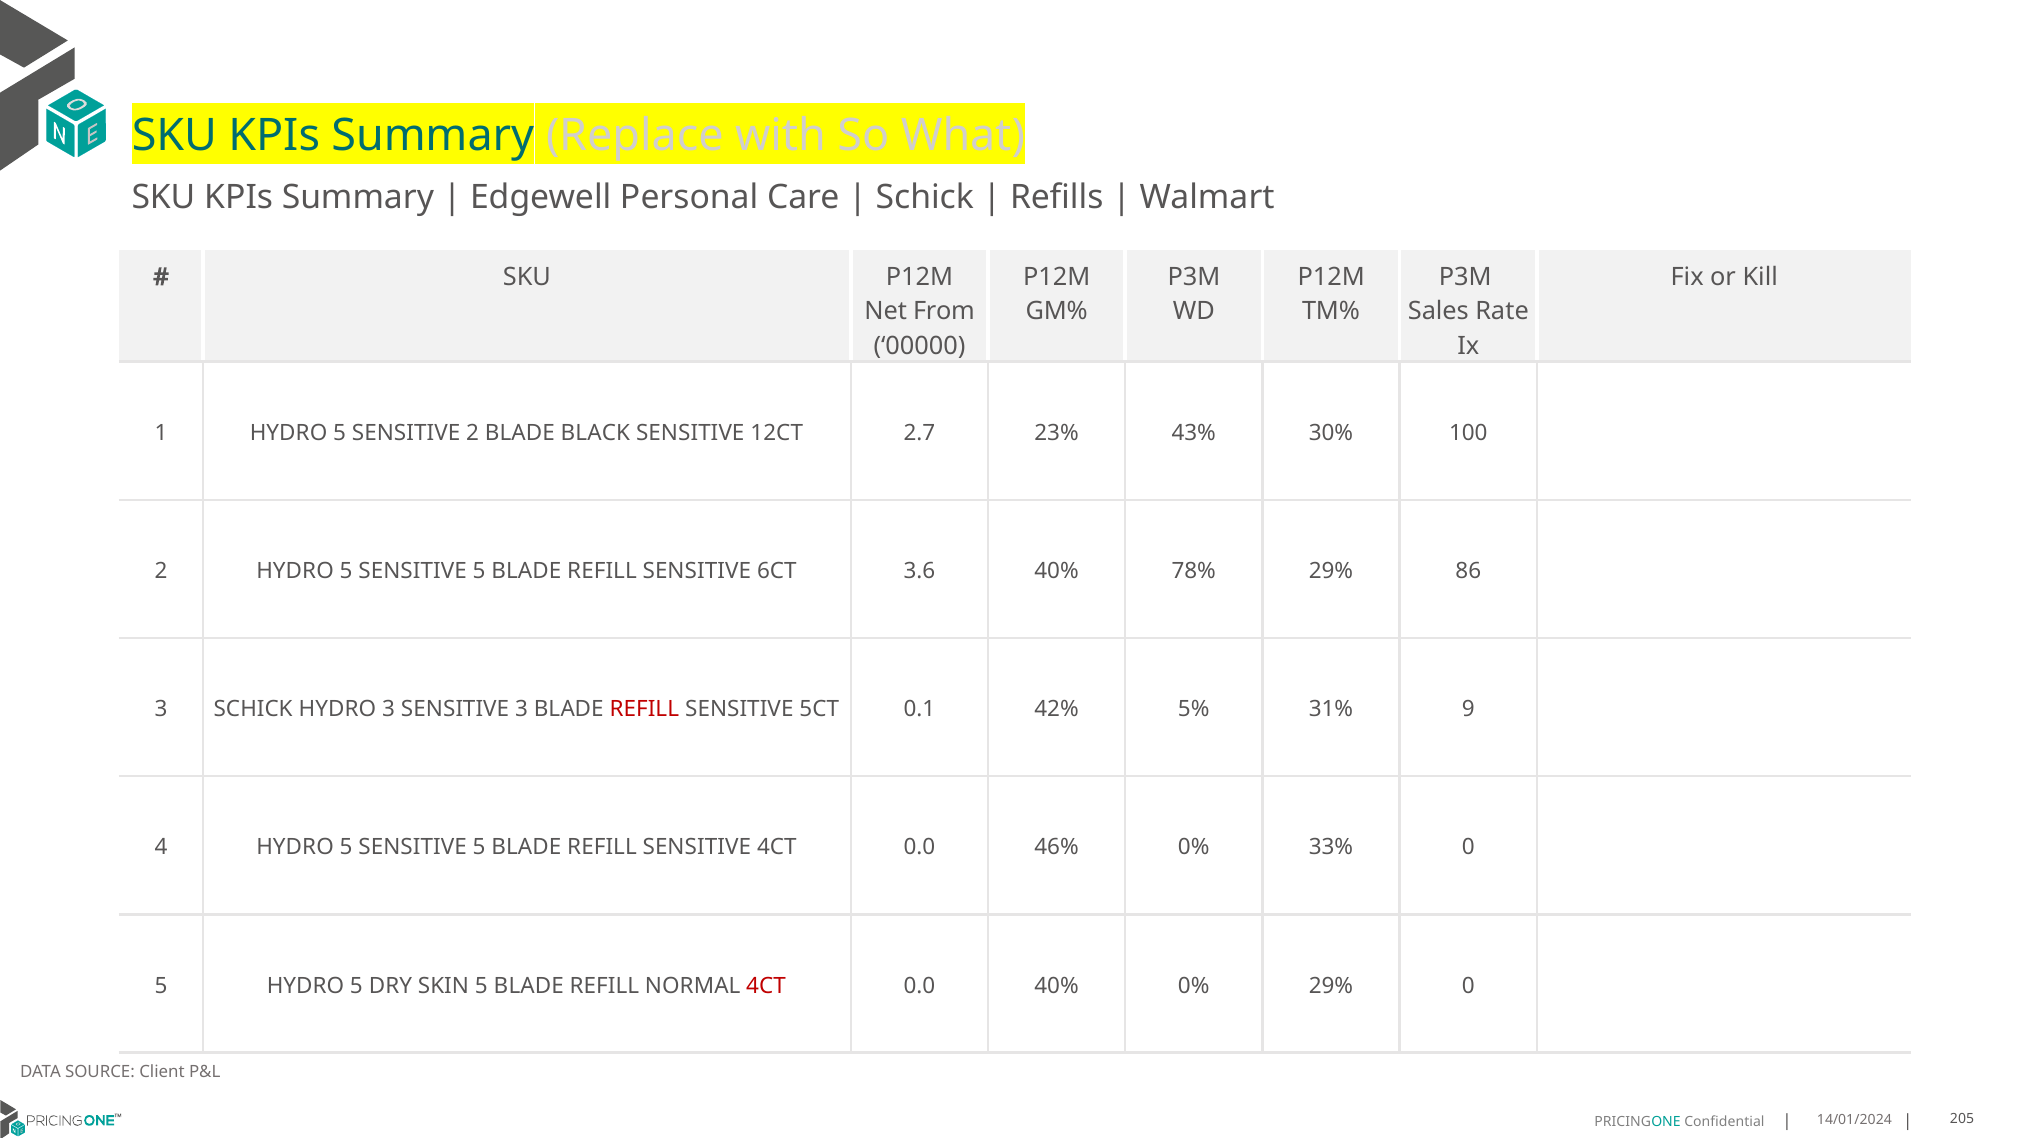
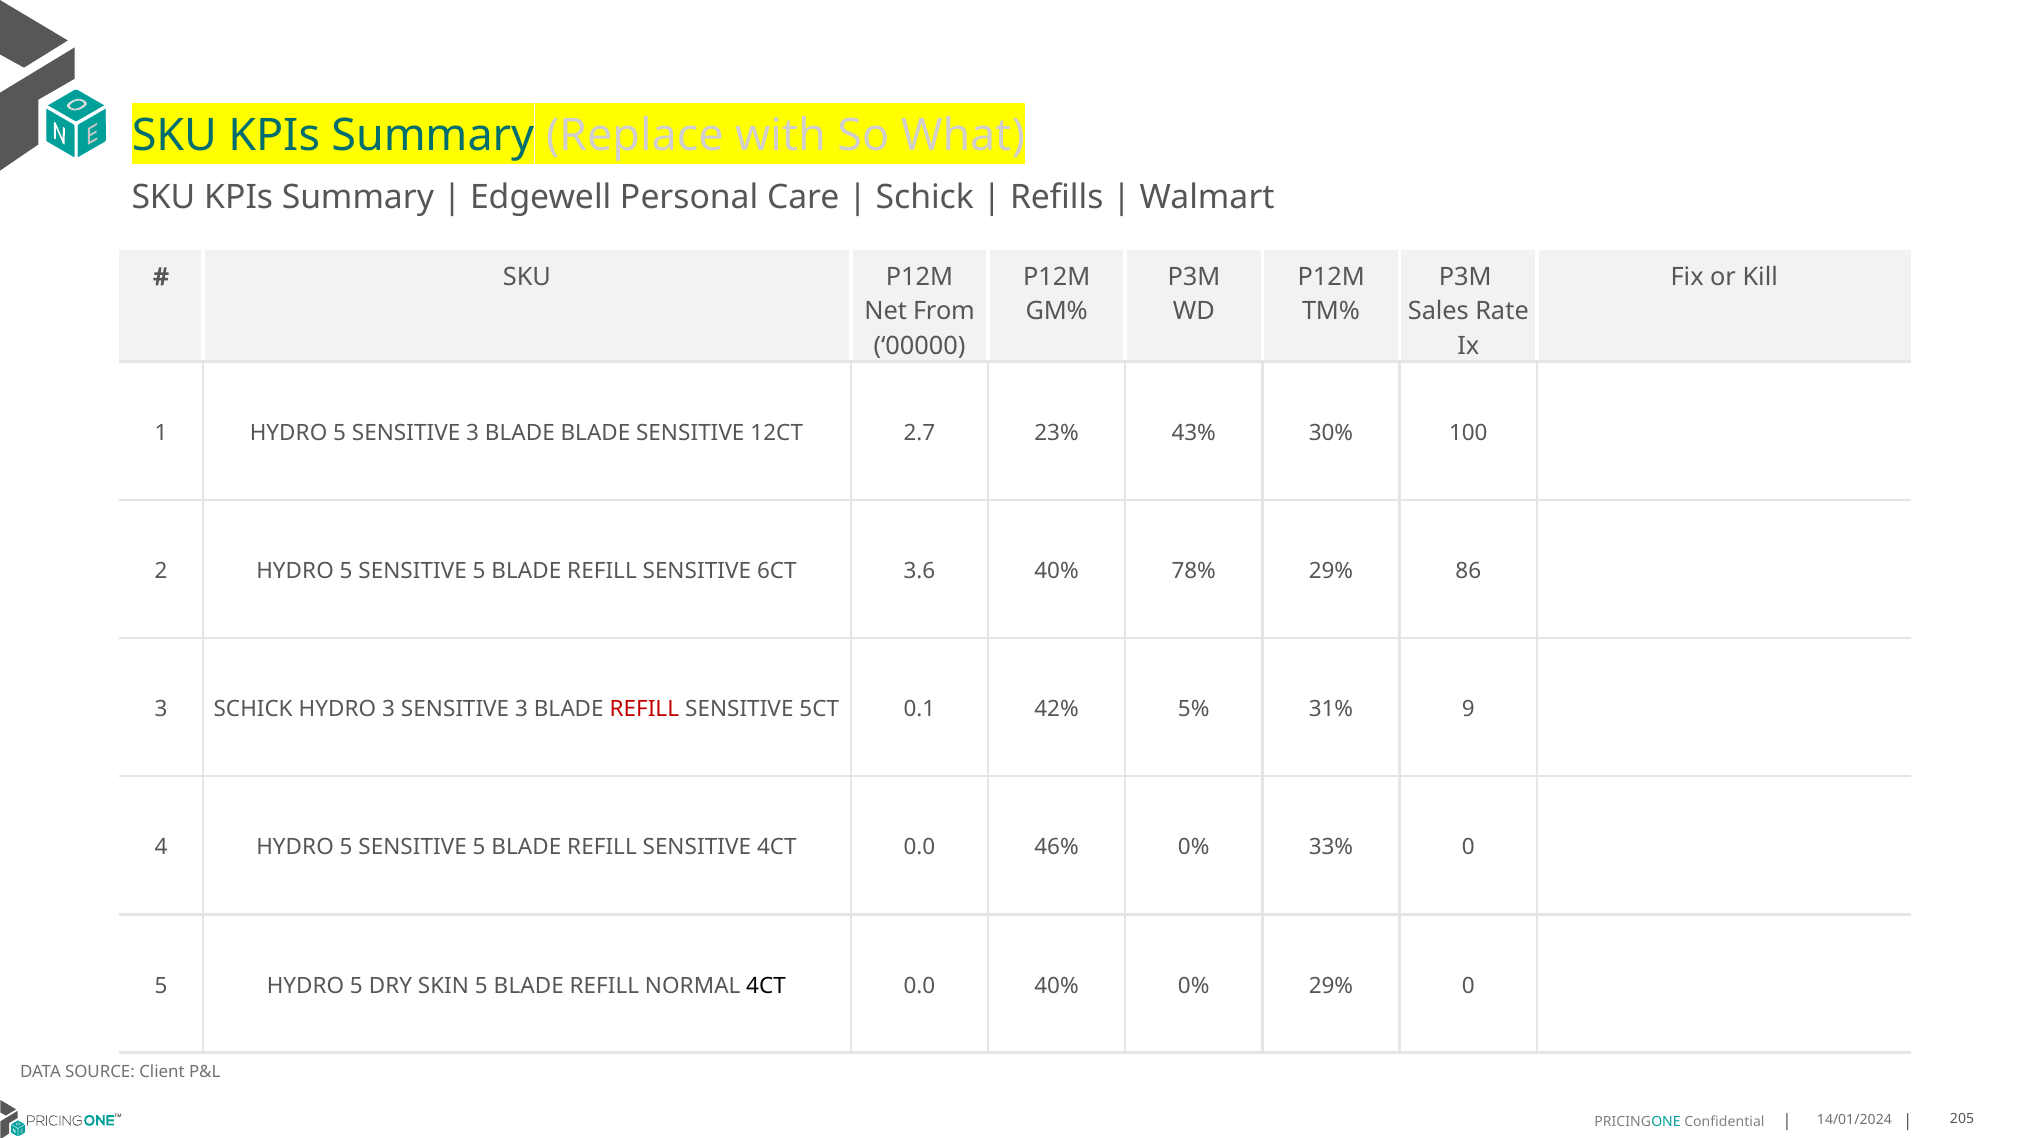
5 SENSITIVE 2: 2 -> 3
BLADE BLACK: BLACK -> BLADE
4CT at (766, 986) colour: red -> black
